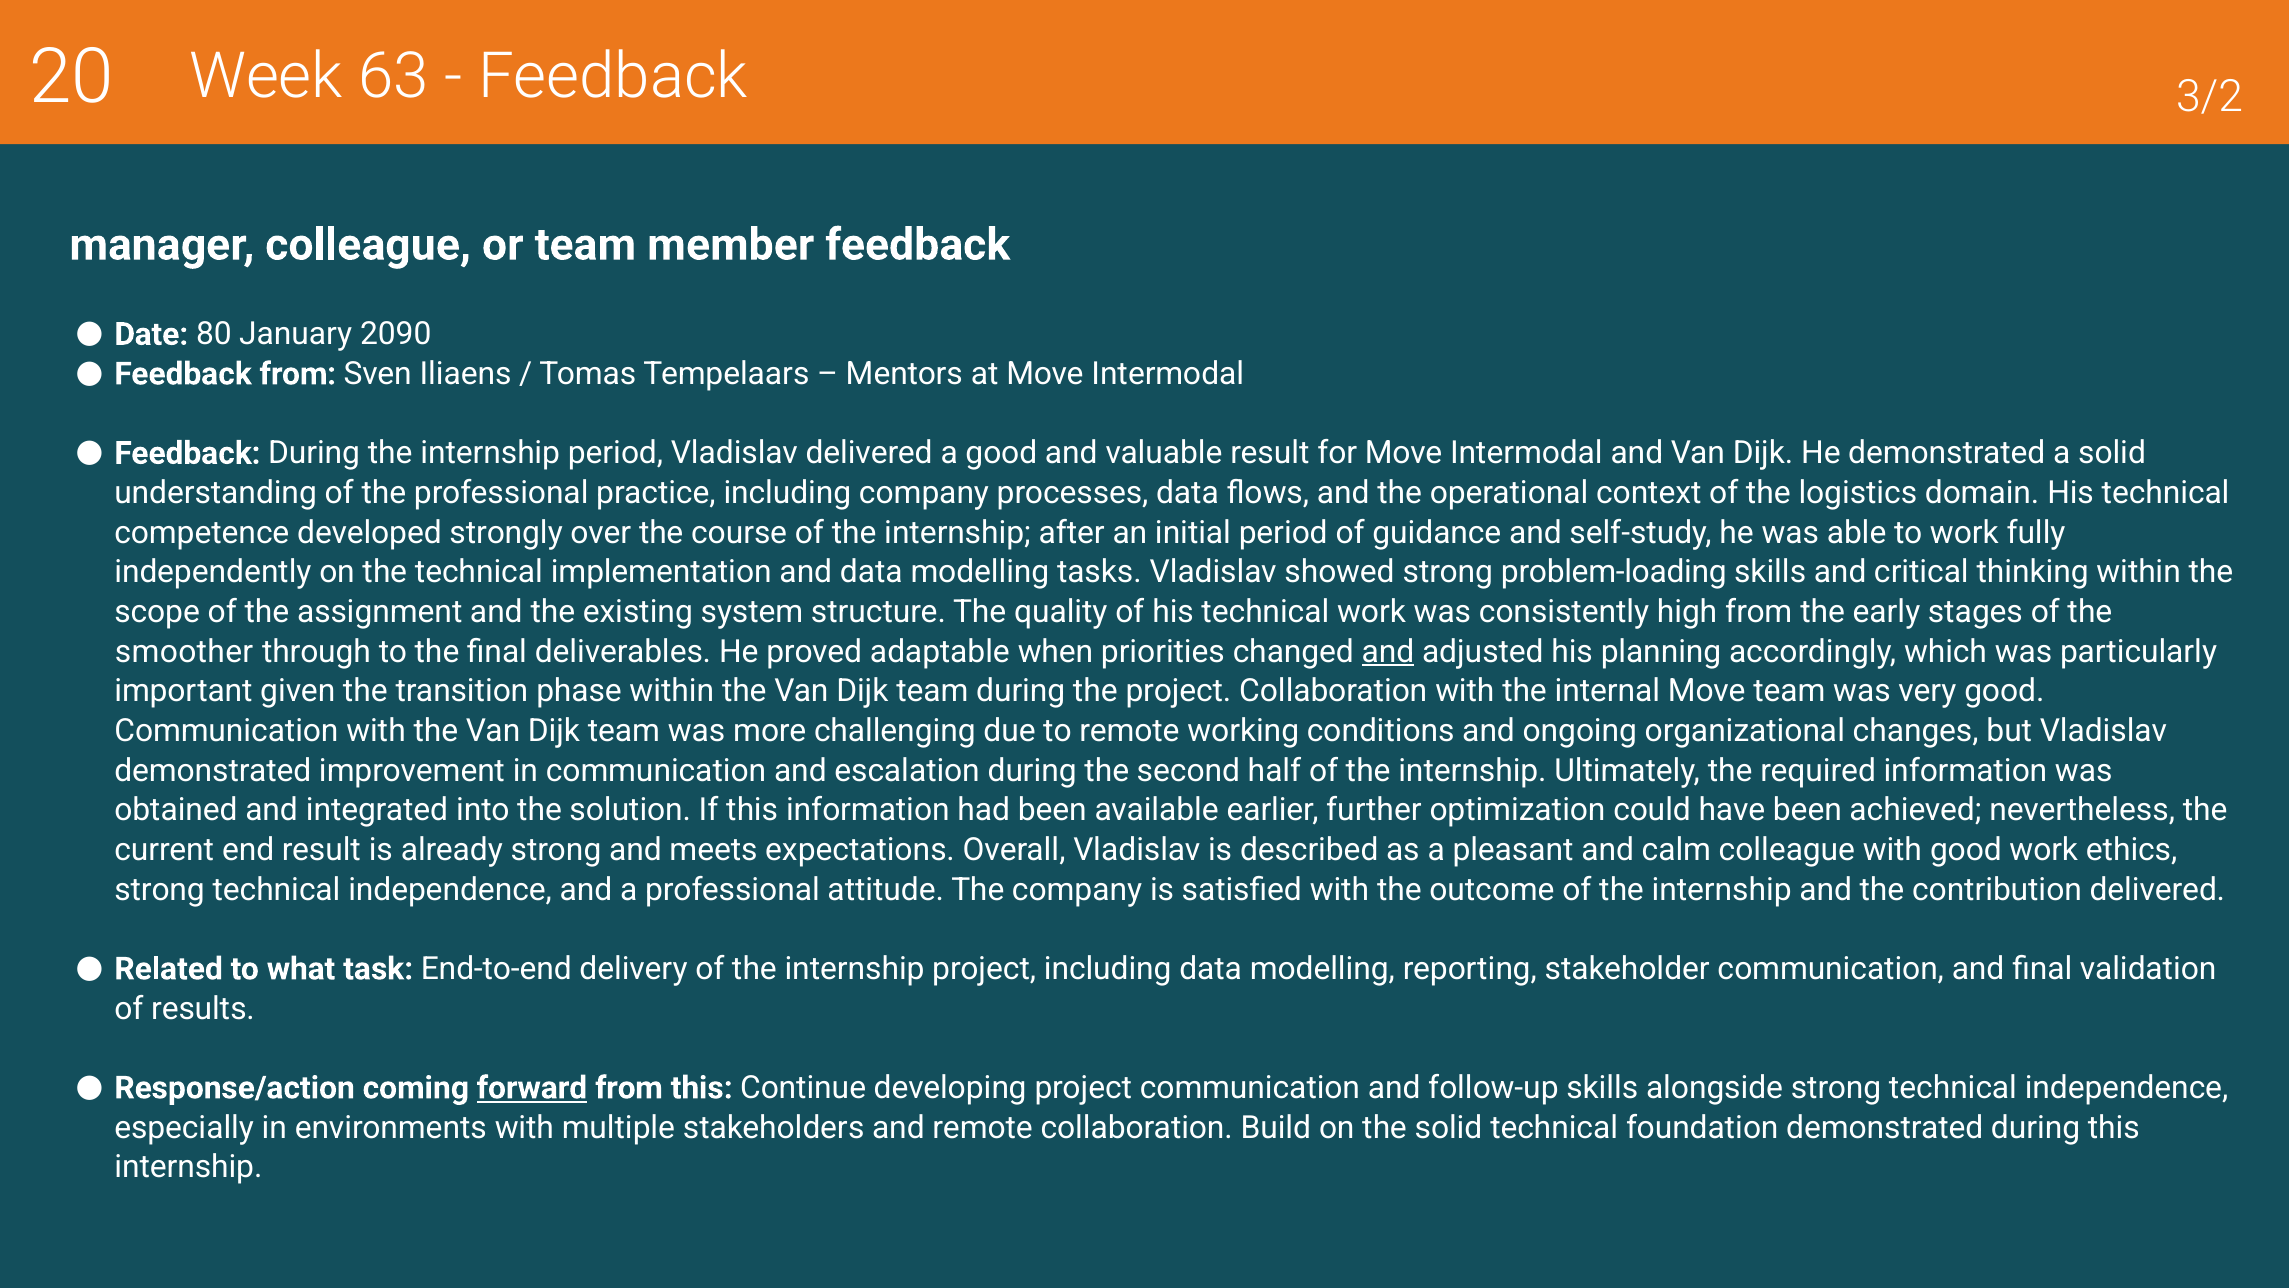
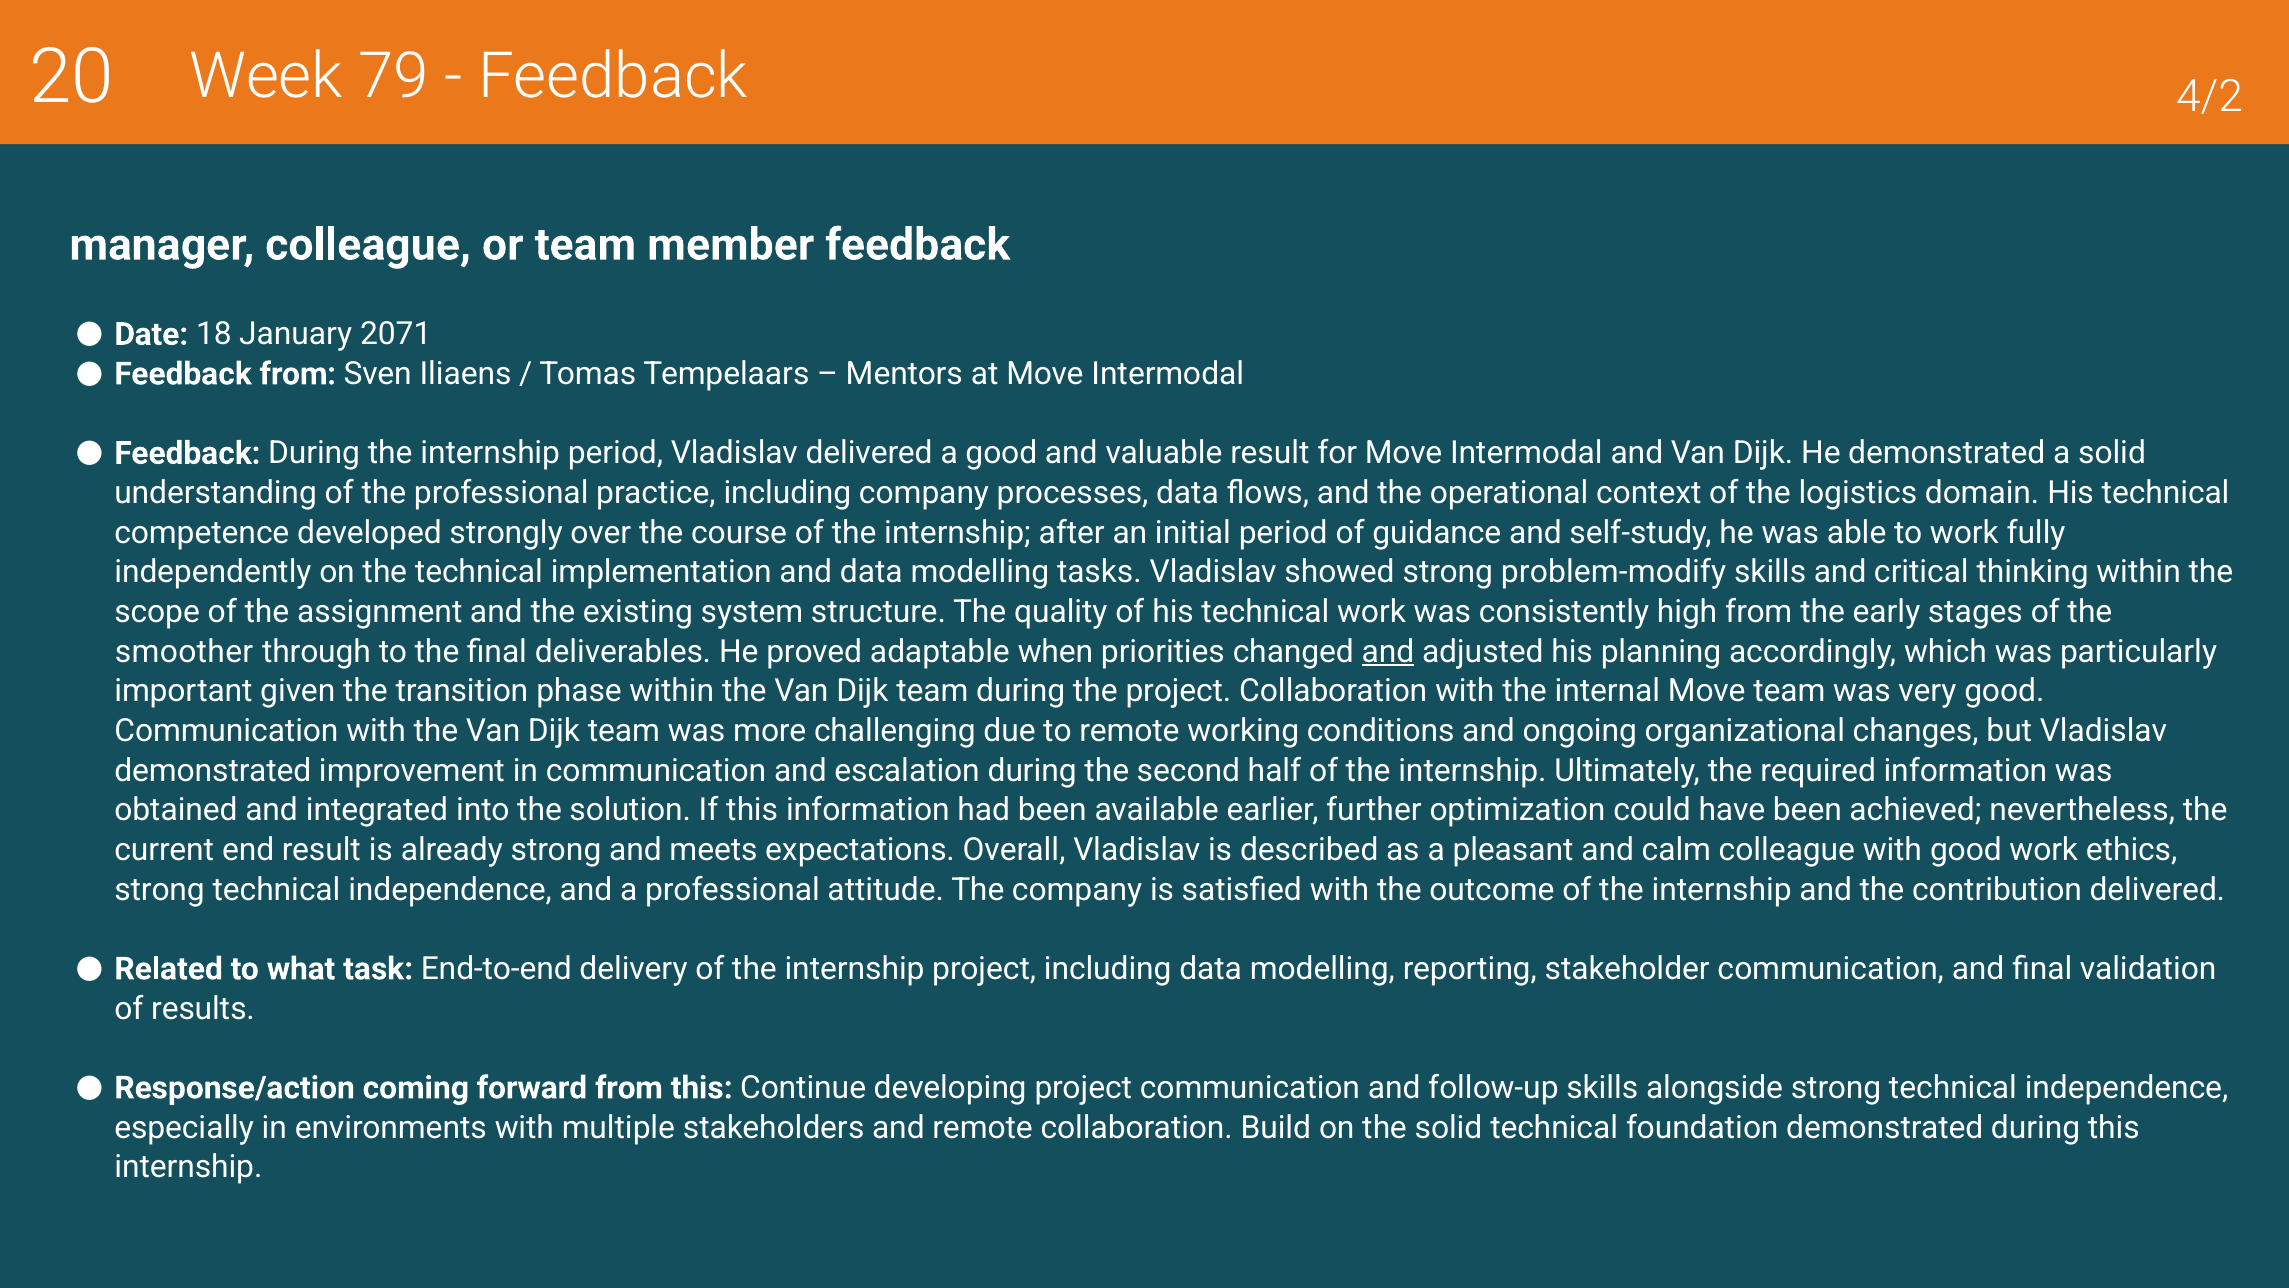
63: 63 -> 79
3/2: 3/2 -> 4/2
80: 80 -> 18
2090: 2090 -> 2071
problem-loading: problem-loading -> problem-modify
forward underline: present -> none
